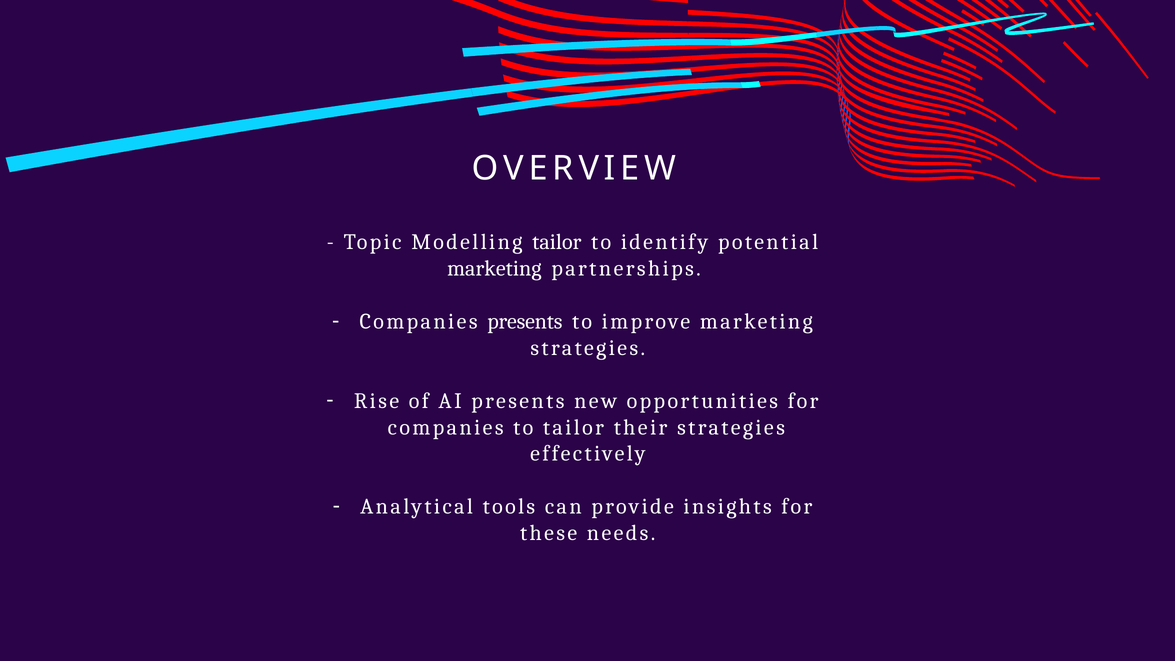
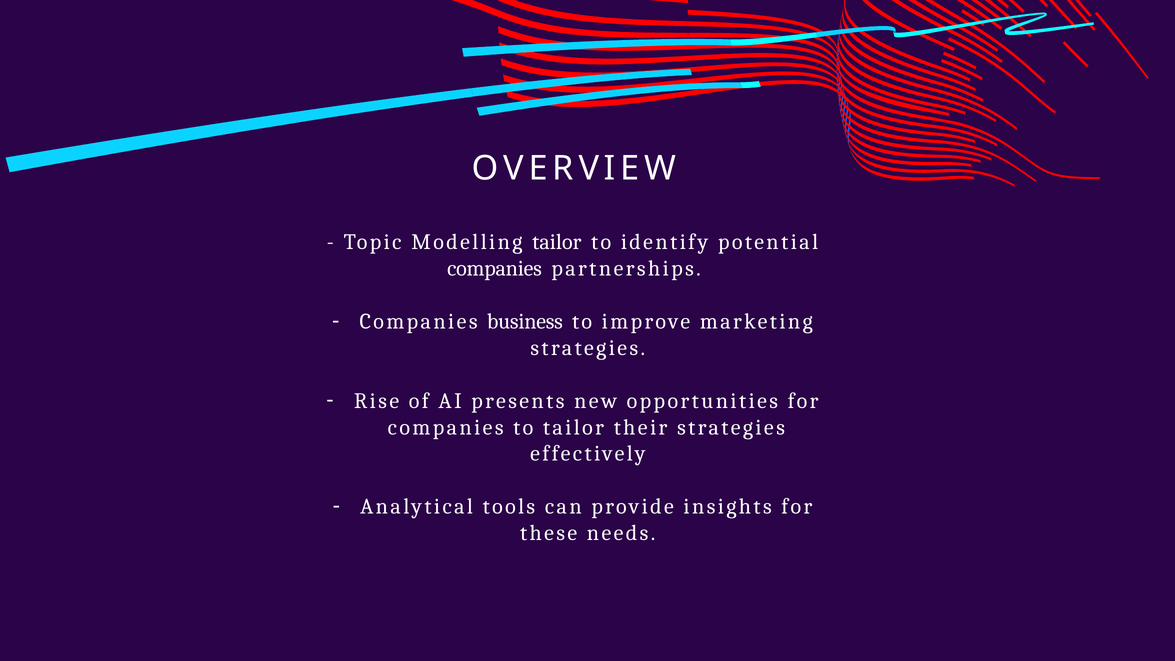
marketing at (494, 269): marketing -> companies
Companies presents: presents -> business
